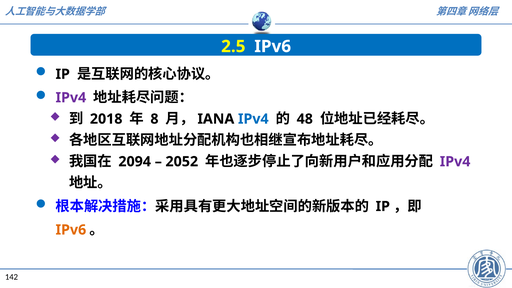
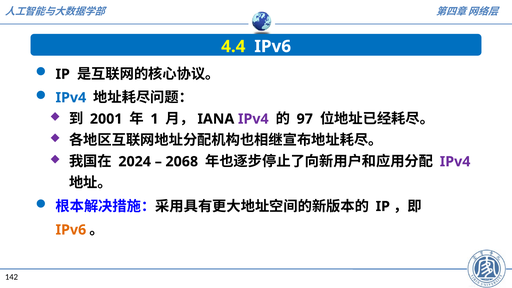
2.5: 2.5 -> 4.4
IPv4 at (71, 98) colour: purple -> blue
2018: 2018 -> 2001
8: 8 -> 1
IPv4 at (253, 119) colour: blue -> purple
48: 48 -> 97
2094: 2094 -> 2024
2052: 2052 -> 2068
